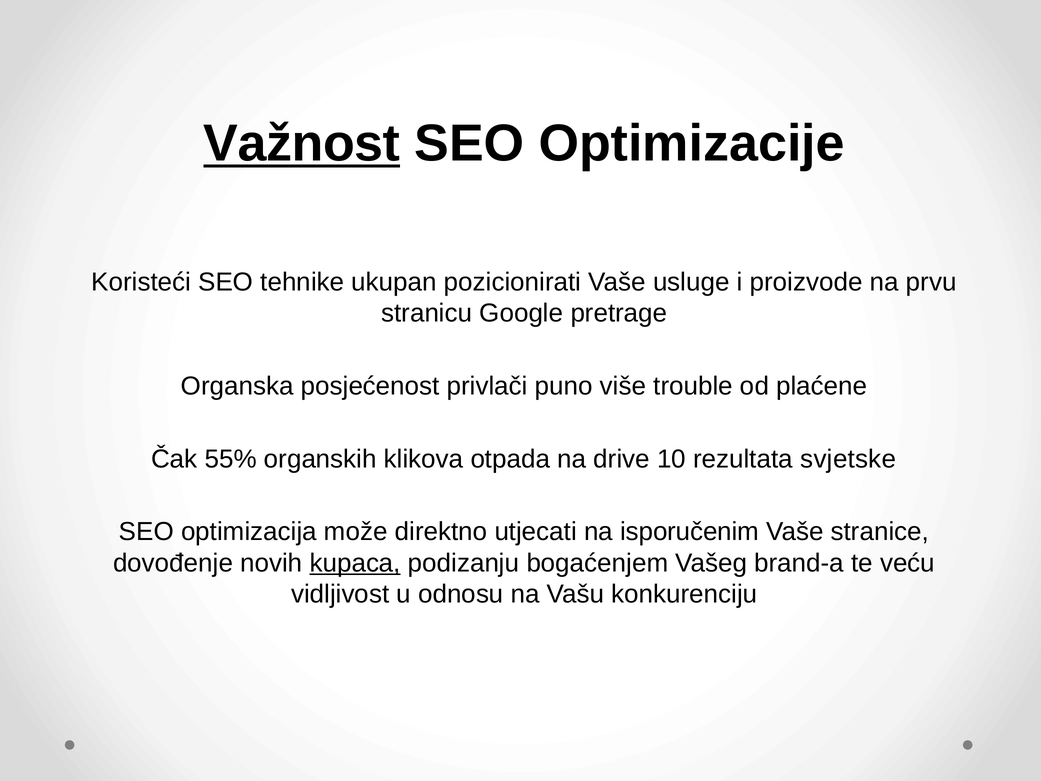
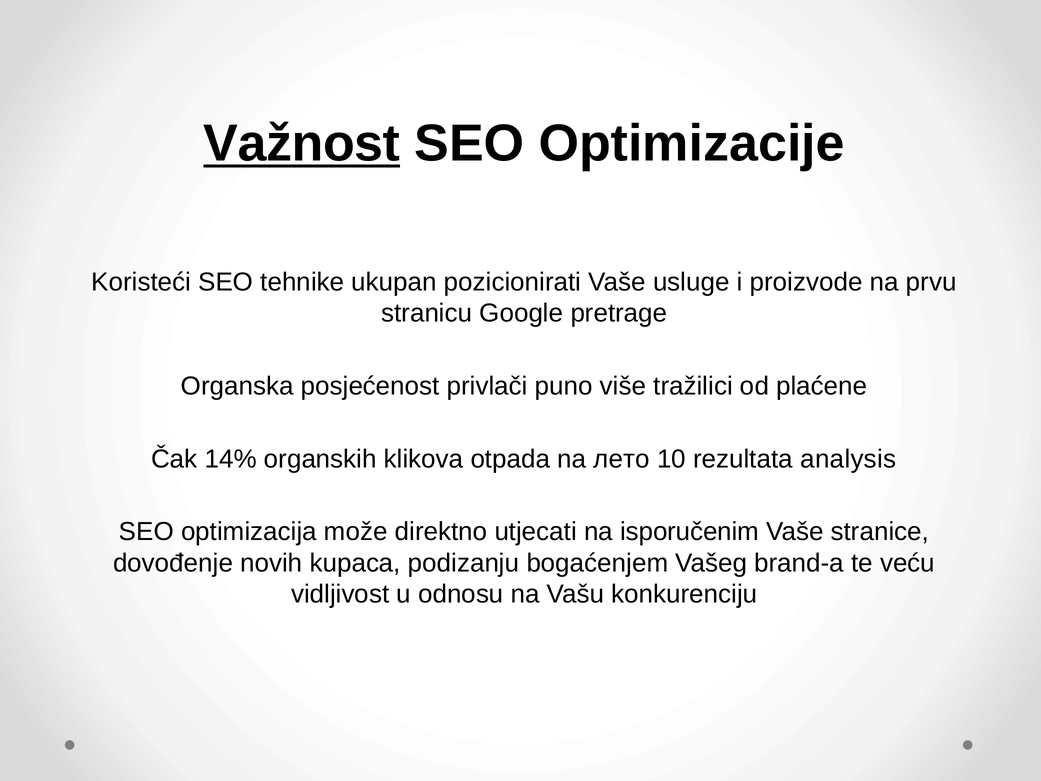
trouble: trouble -> tražilici
55%: 55% -> 14%
drive: drive -> лето
svjetske: svjetske -> analysis
kupaca underline: present -> none
